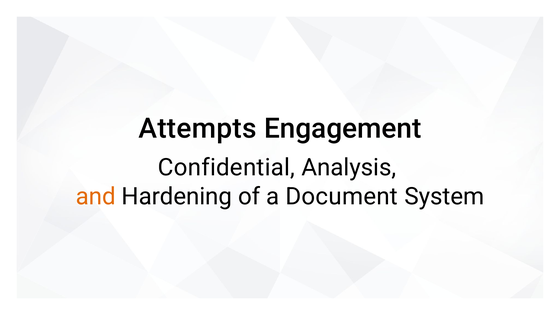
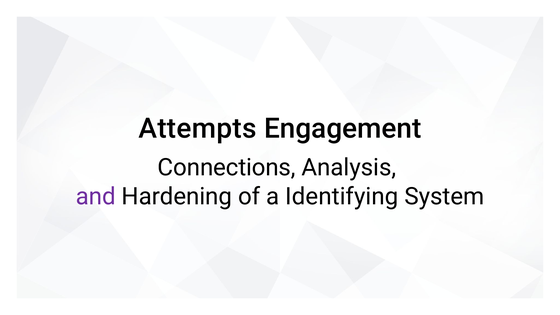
Confidential: Confidential -> Connections
and colour: orange -> purple
Document: Document -> Identifying
